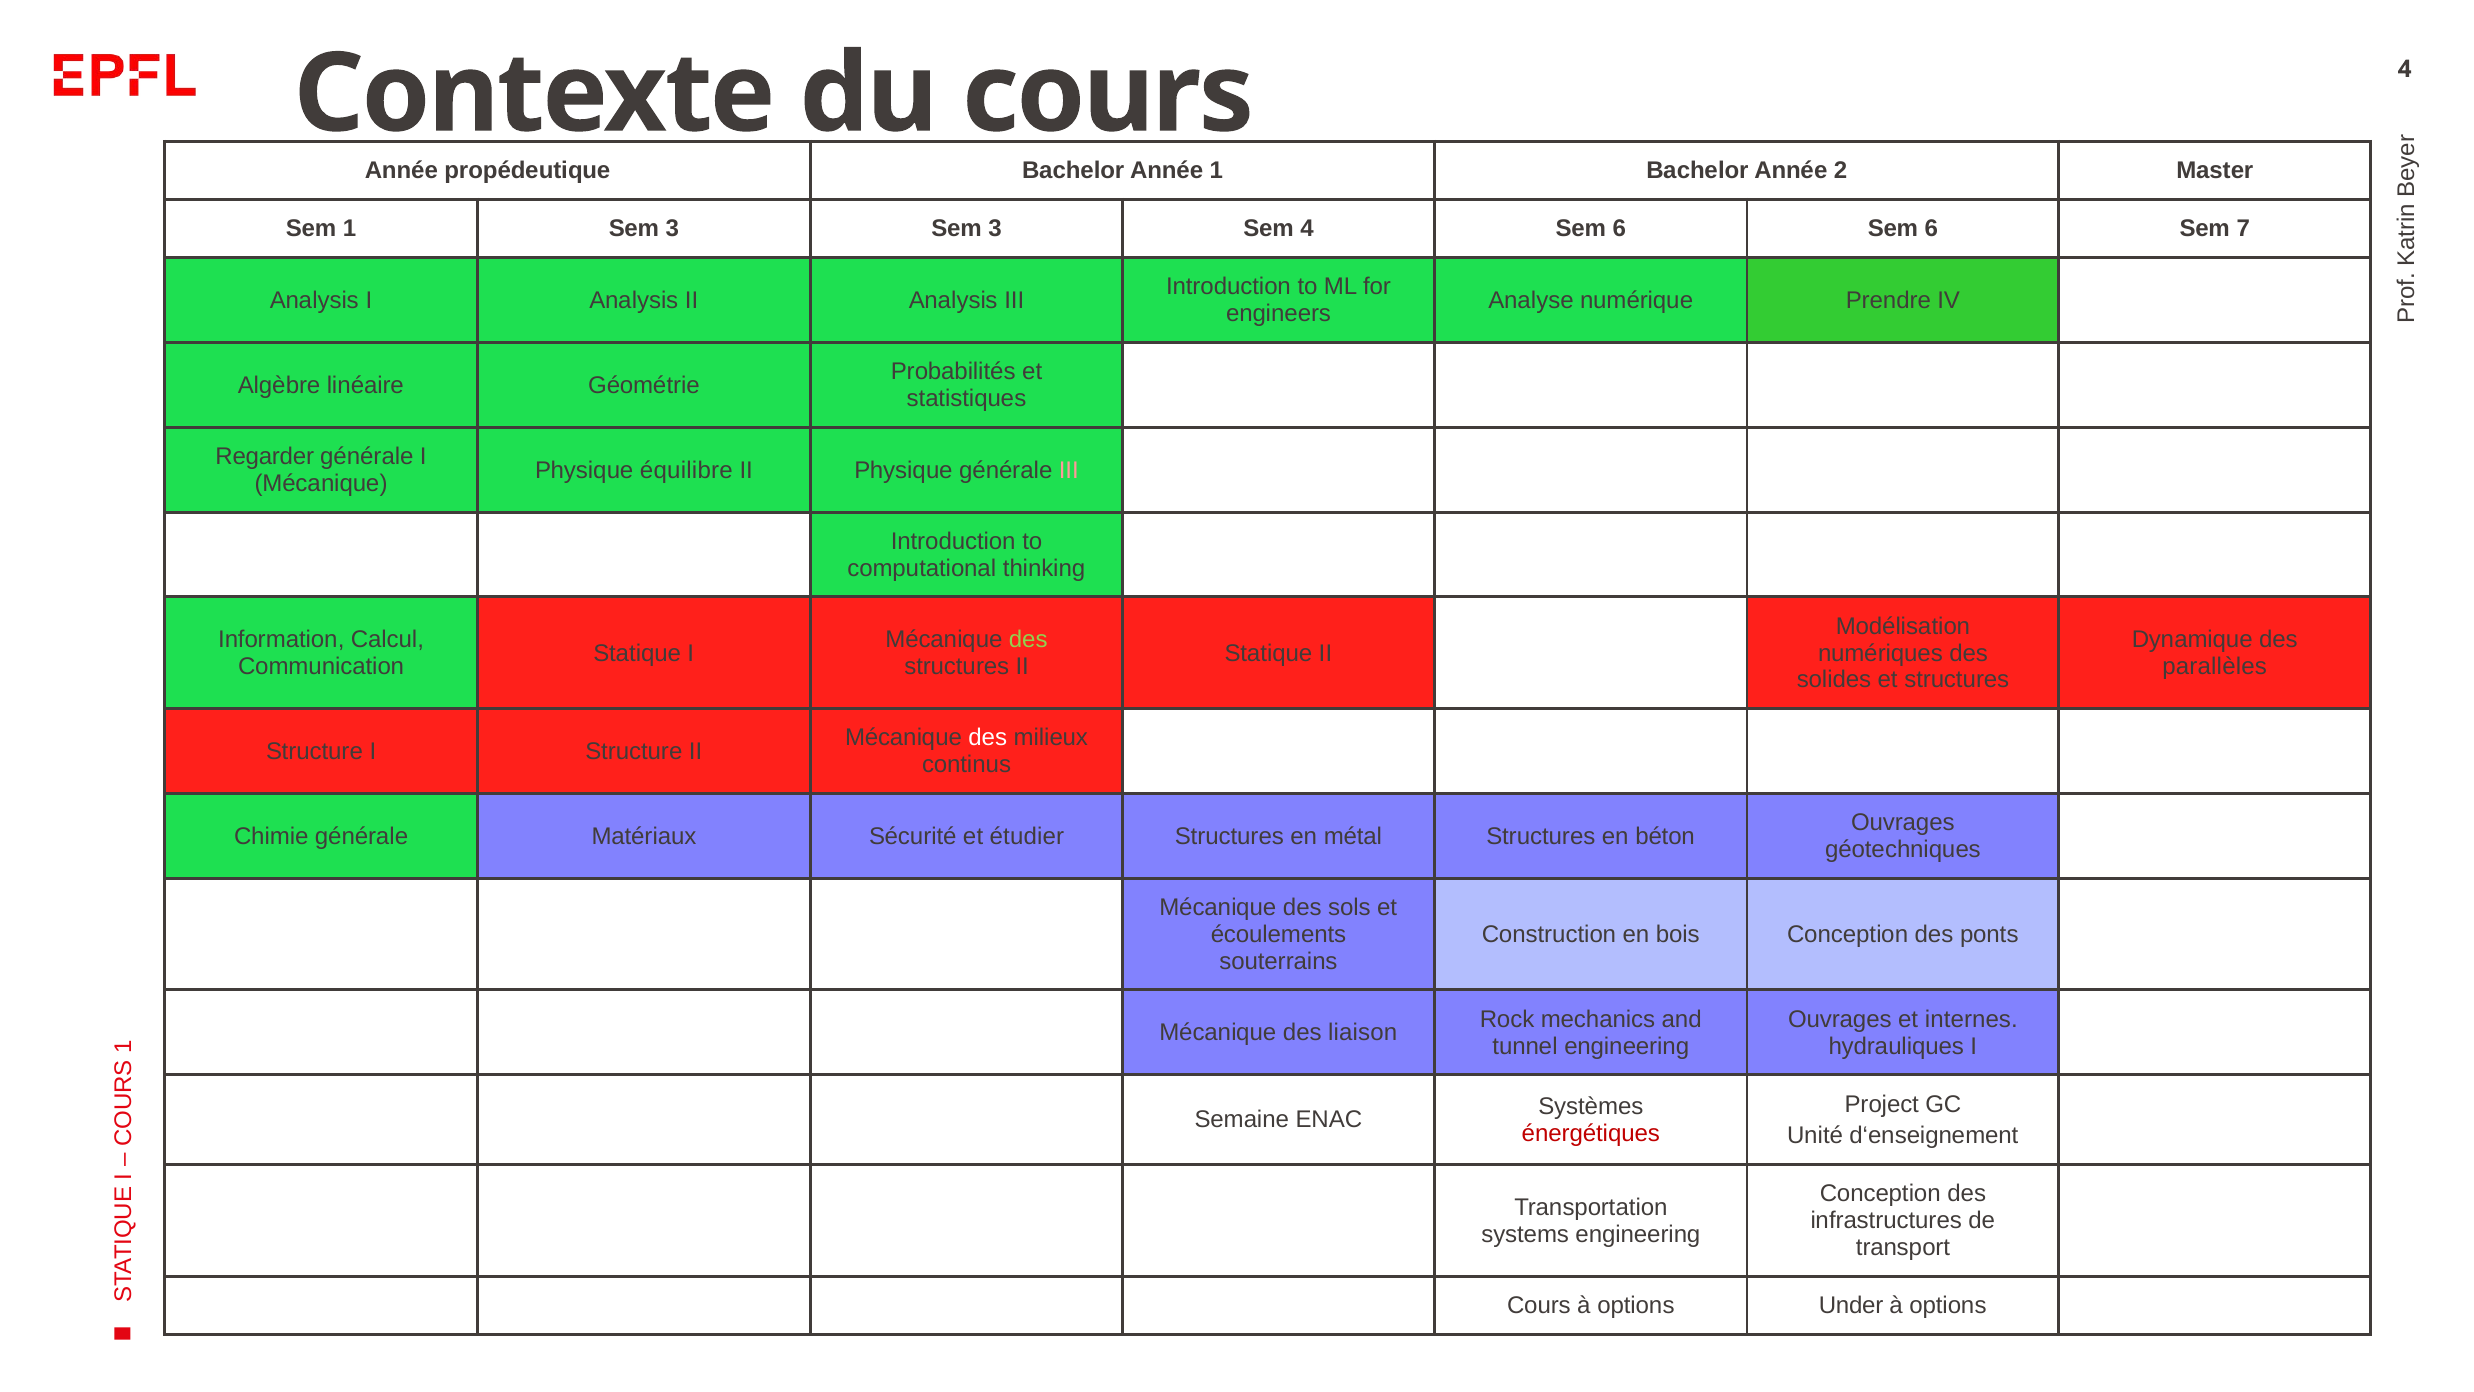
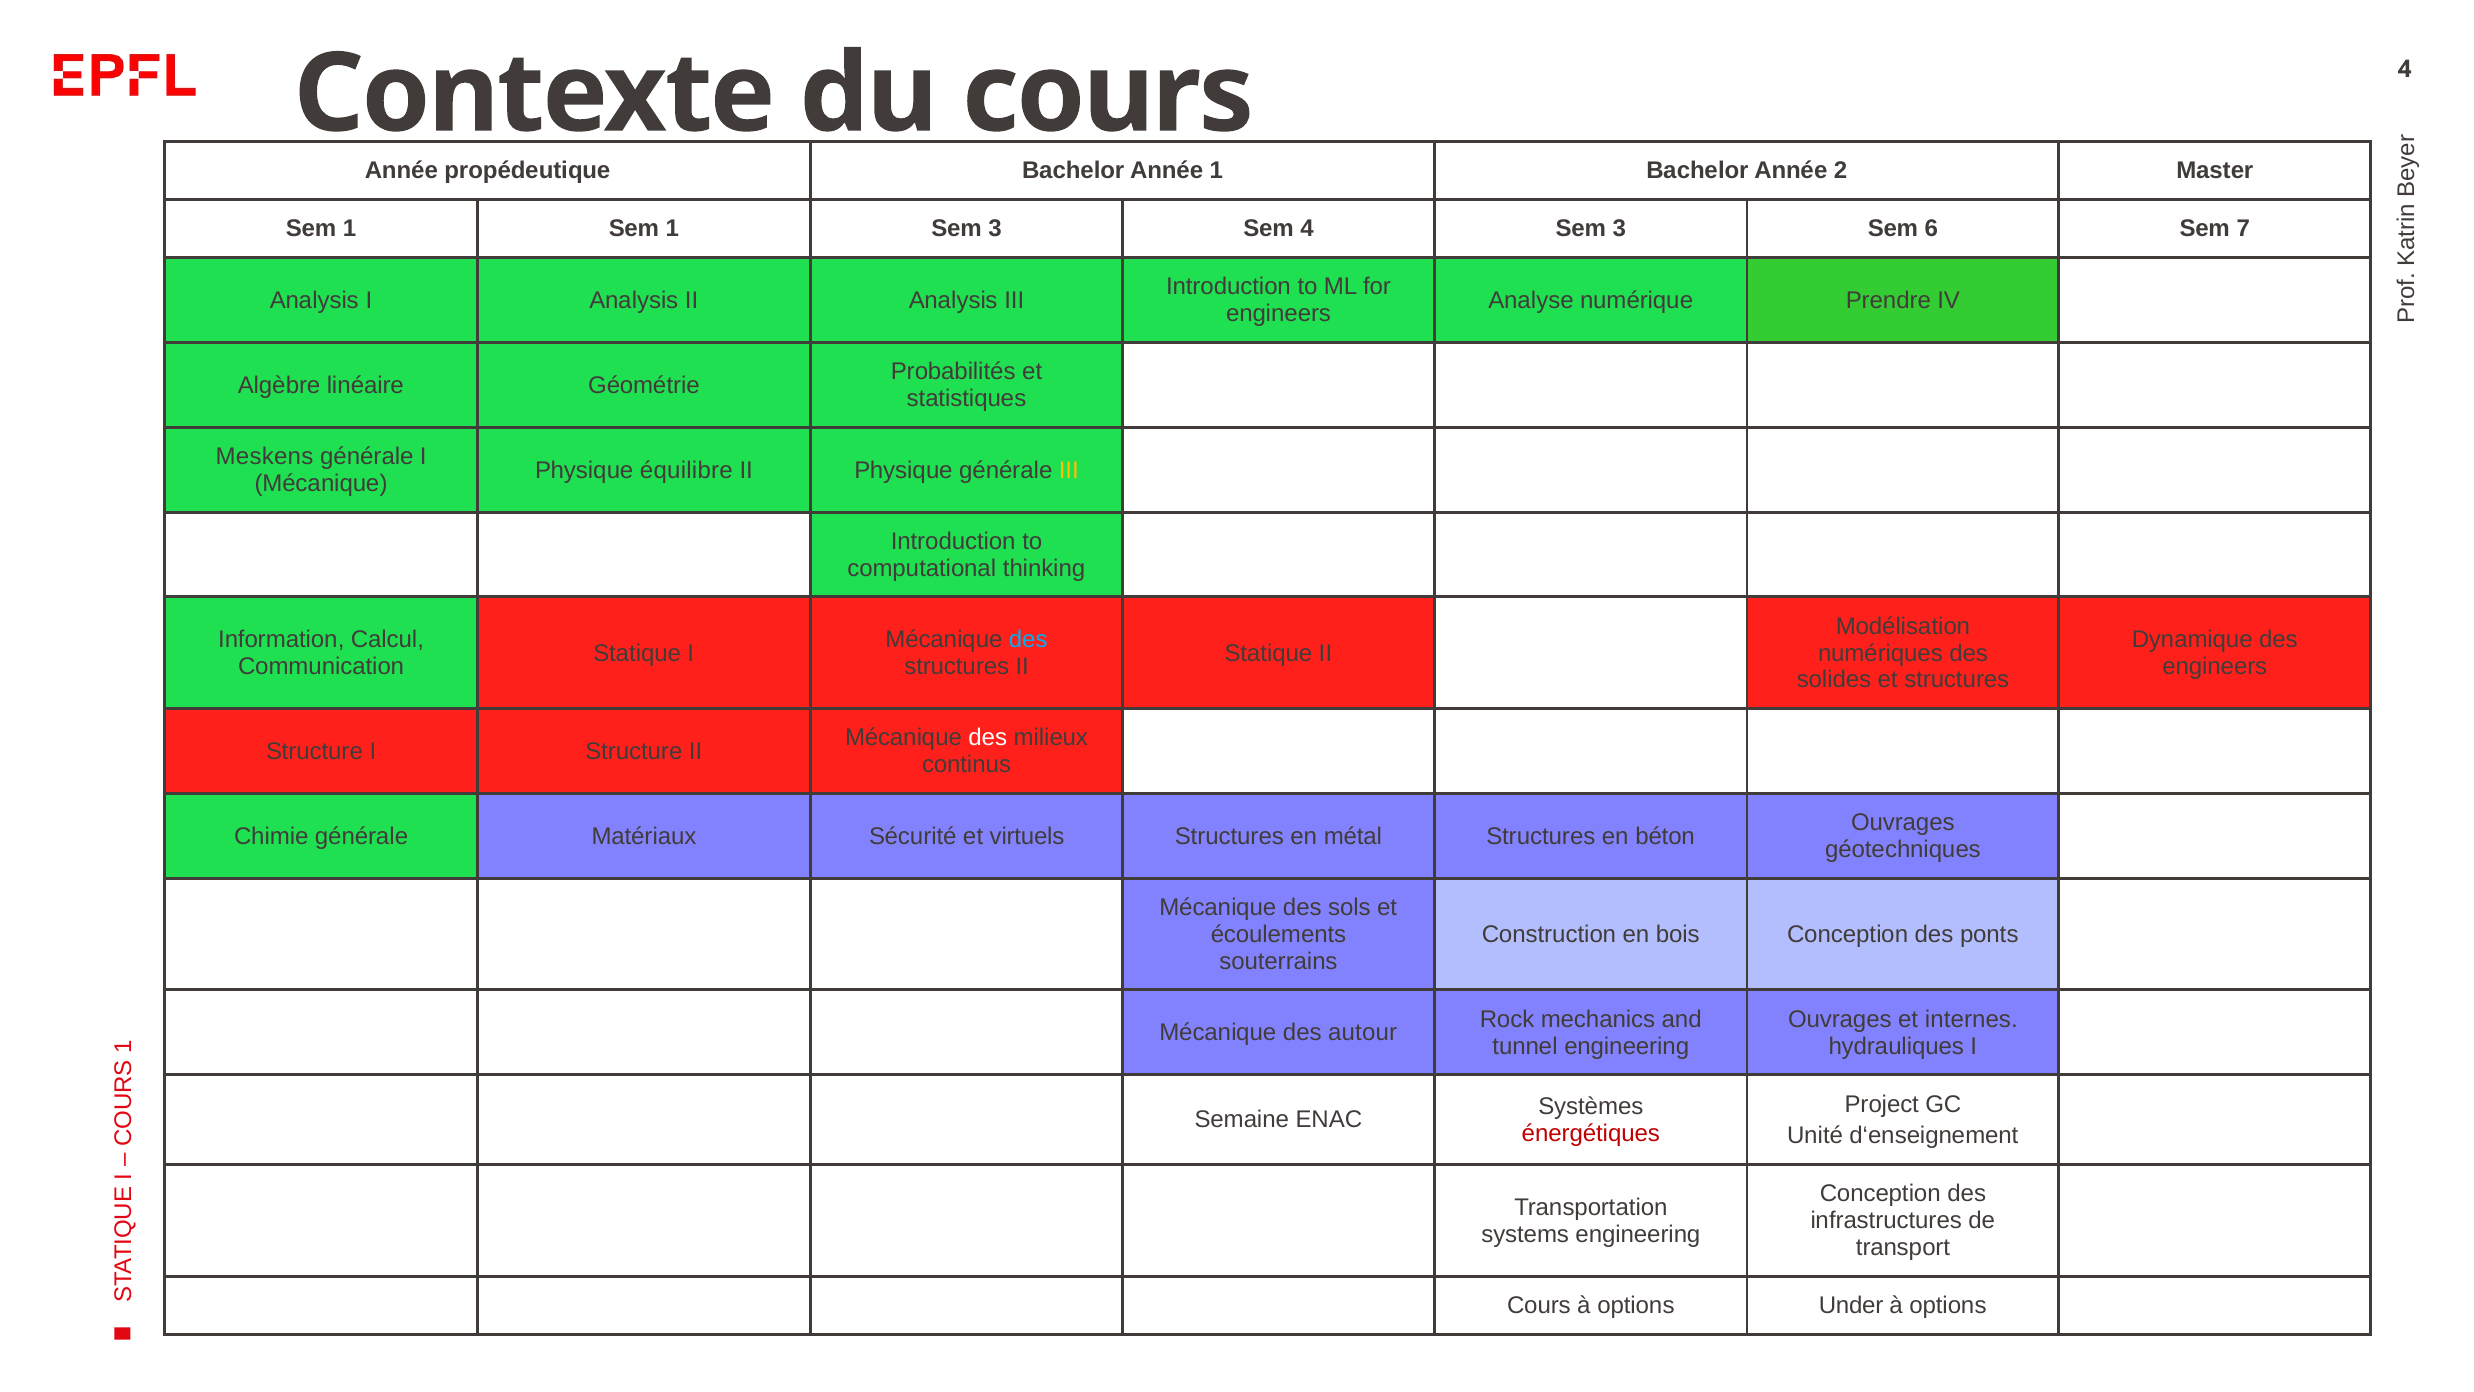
1 Sem 3: 3 -> 1
4 Sem 6: 6 -> 3
Regarder: Regarder -> Meskens
III at (1069, 470) colour: pink -> yellow
des at (1028, 640) colour: light green -> light blue
parallèles at (2215, 666): parallèles -> engineers
étudier: étudier -> virtuels
liaison: liaison -> autour
